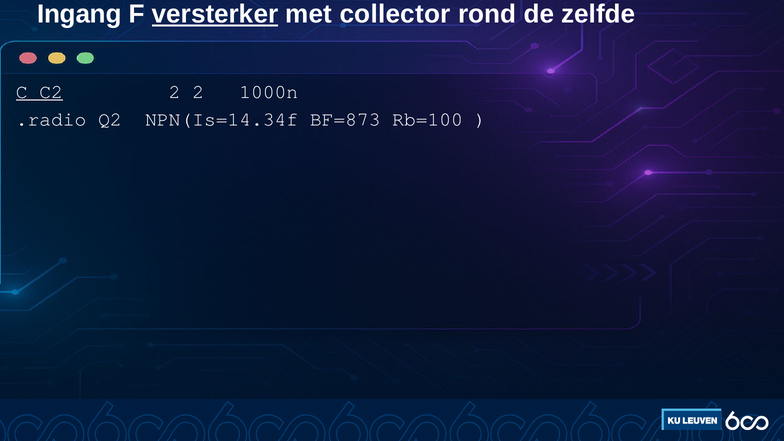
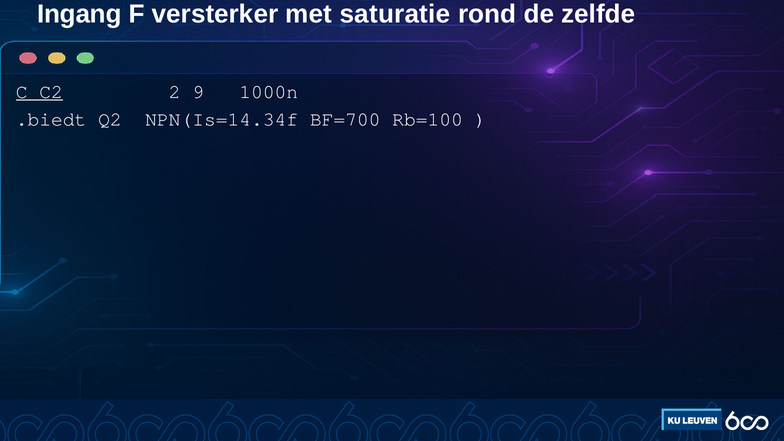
versterker underline: present -> none
collector: collector -> saturatie
2 2: 2 -> 9
.radio: .radio -> .biedt
BF=873: BF=873 -> BF=700
